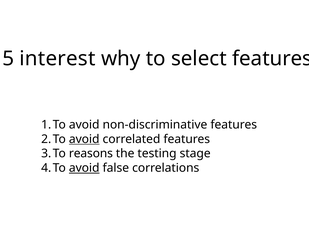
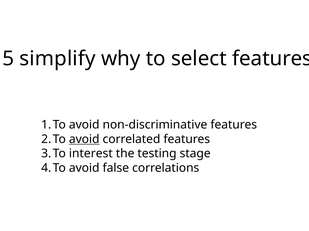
interest: interest -> simplify
reasons: reasons -> interest
avoid at (84, 168) underline: present -> none
